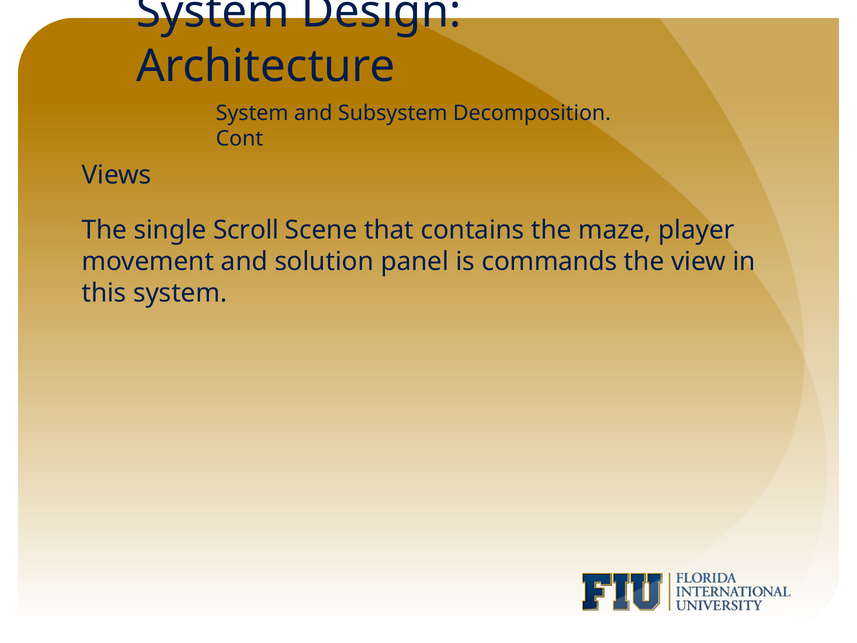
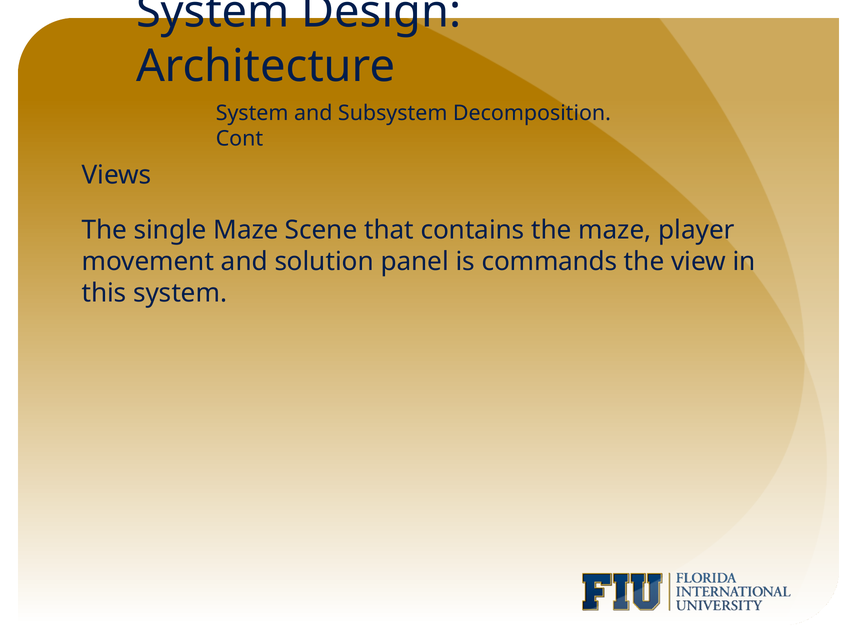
single Scroll: Scroll -> Maze
